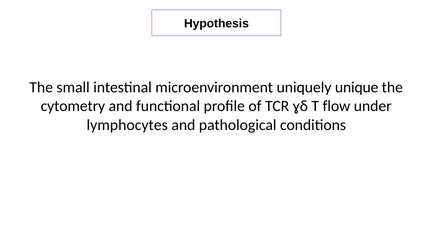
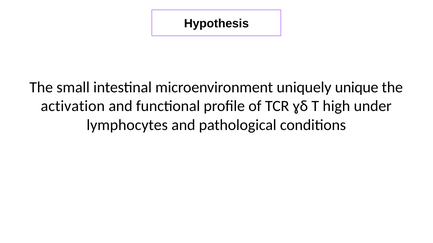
cytometry: cytometry -> activation
flow: flow -> high
